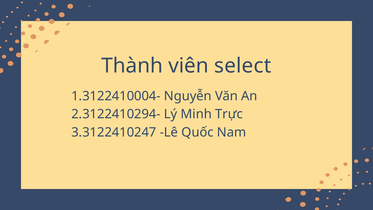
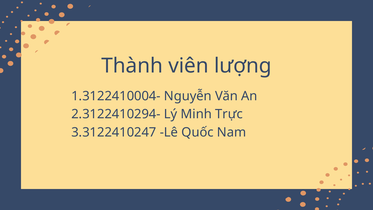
select: select -> lượng
